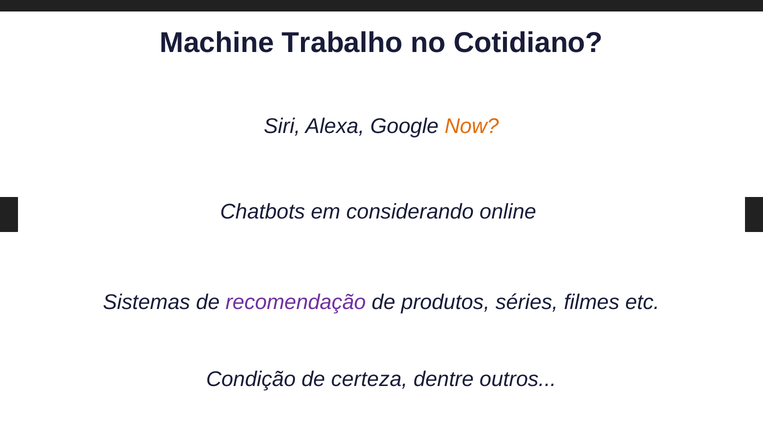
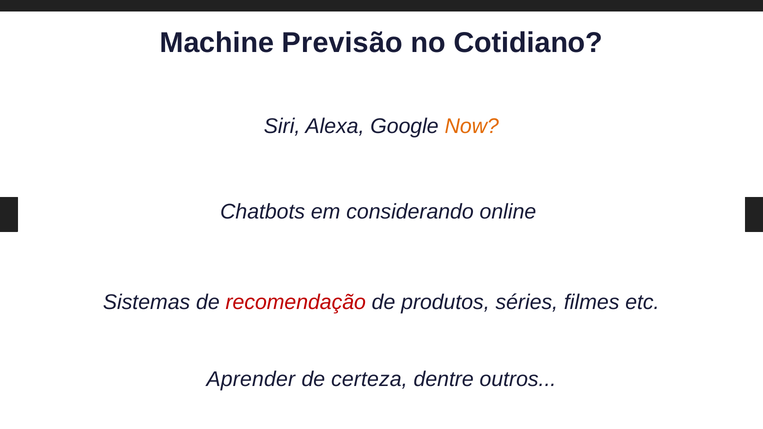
Trabalho: Trabalho -> Previsão
recomendação colour: purple -> red
Condição: Condição -> Aprender
